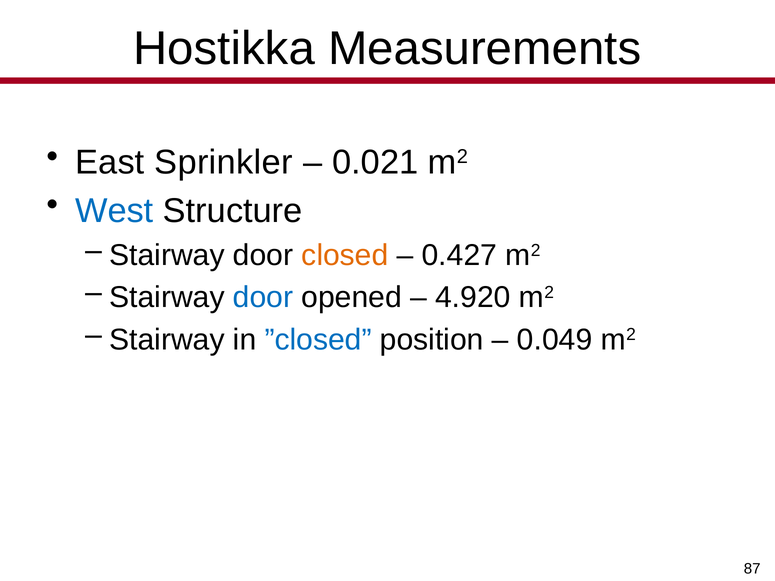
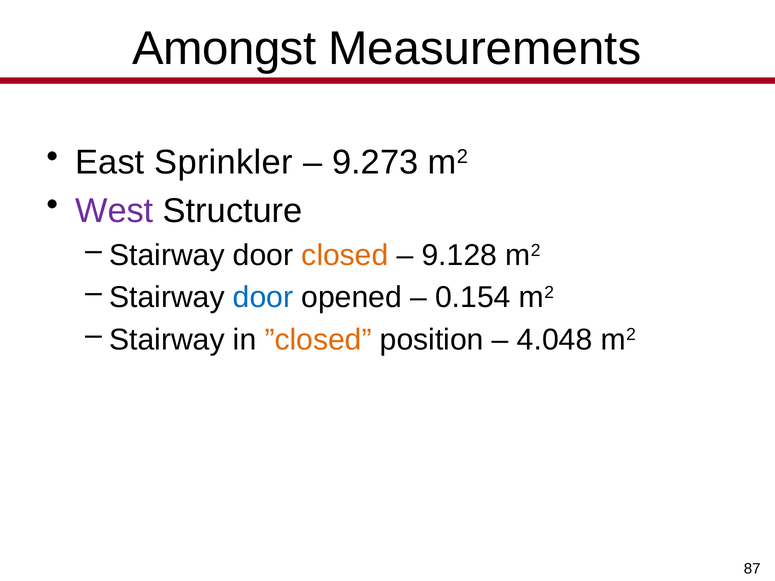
Hostikka: Hostikka -> Amongst
0.021: 0.021 -> 9.273
West colour: blue -> purple
0.427: 0.427 -> 9.128
4.920: 4.920 -> 0.154
”closed colour: blue -> orange
0.049: 0.049 -> 4.048
